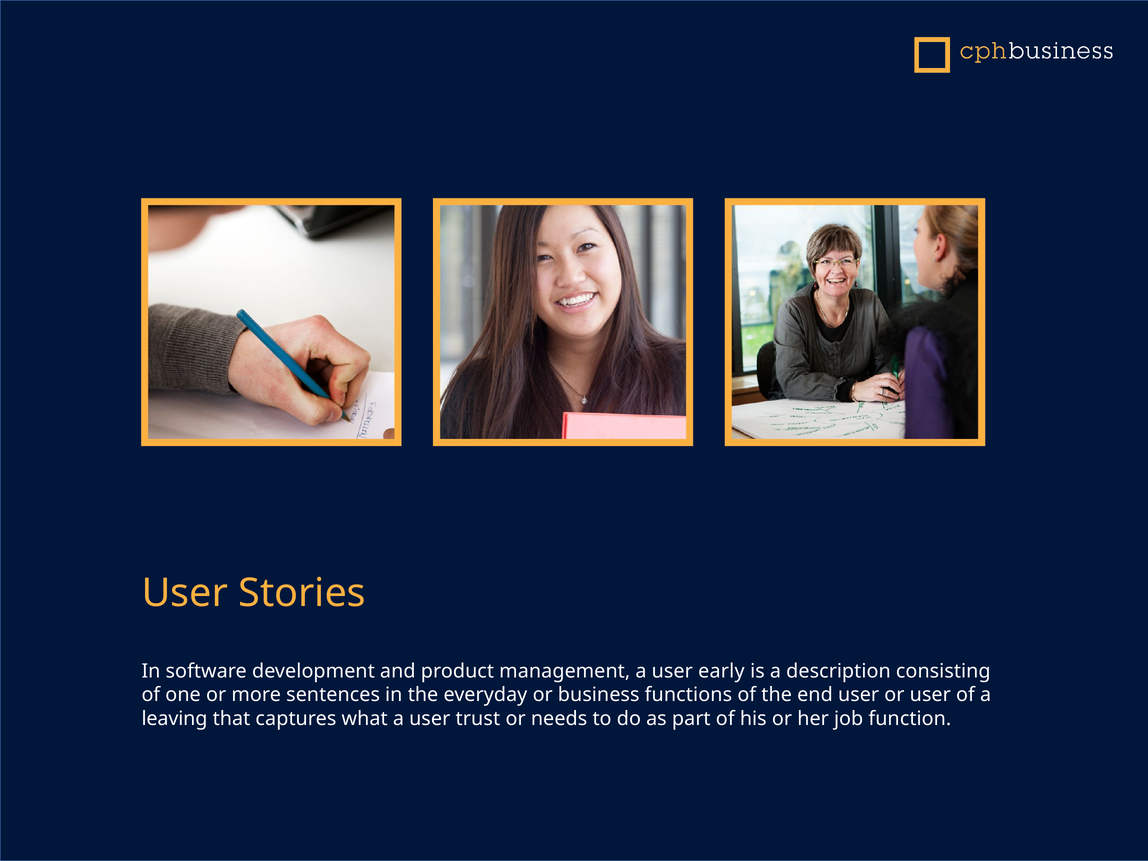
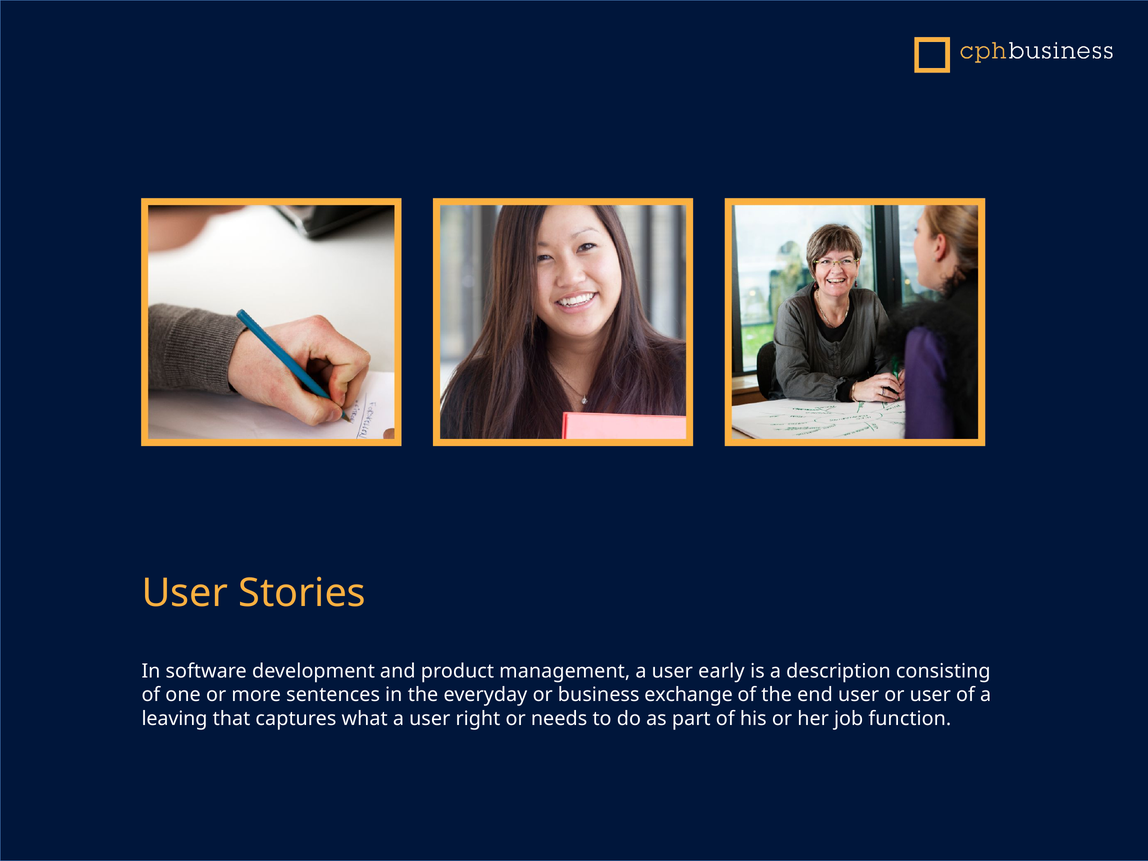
functions: functions -> exchange
trust: trust -> right
